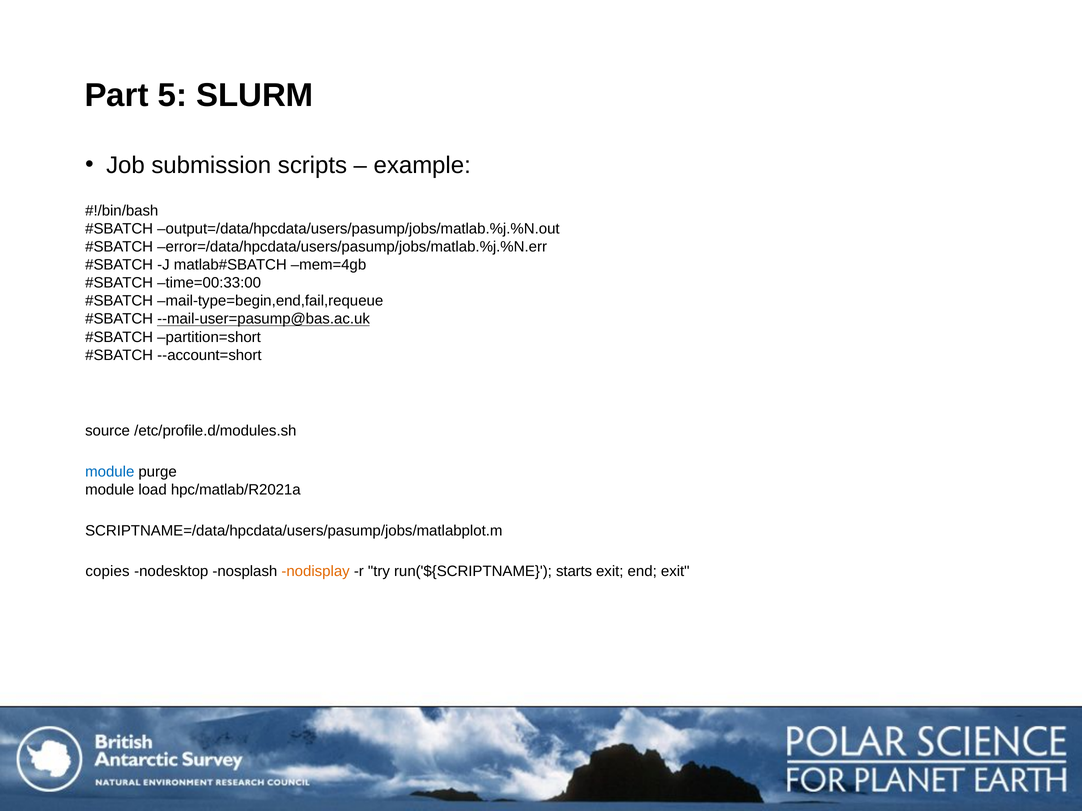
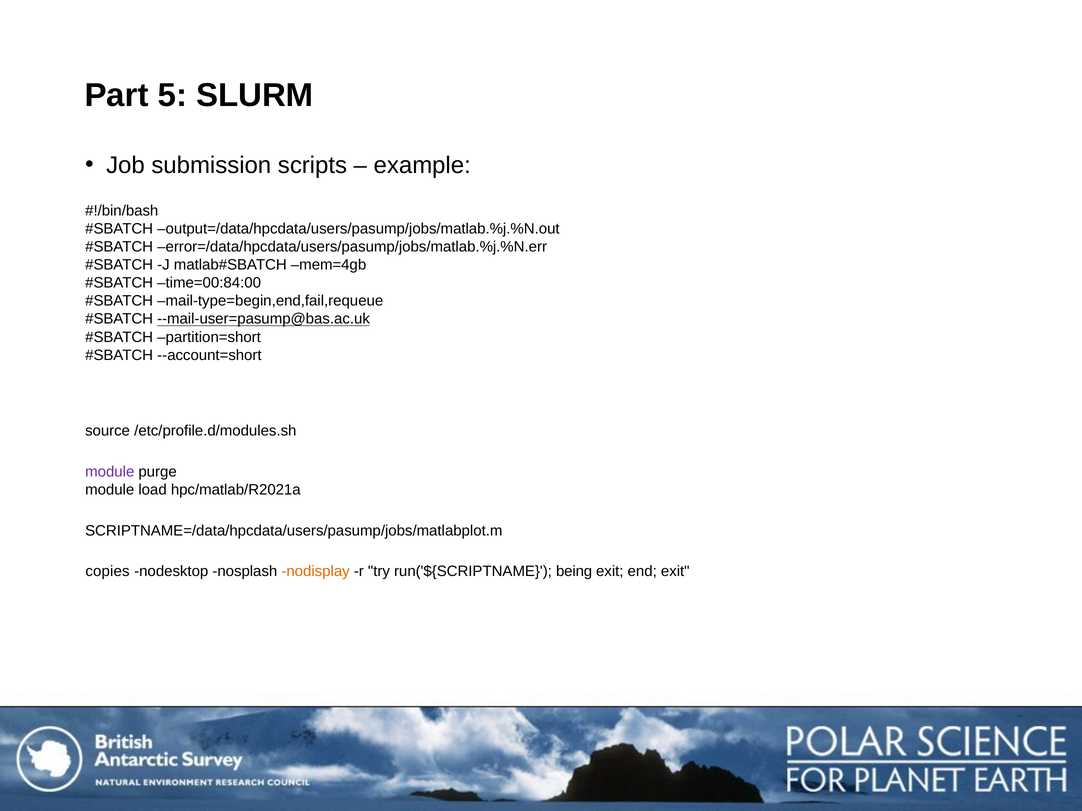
time=00:33:00: time=00:33:00 -> time=00:84:00
module at (110, 472) colour: blue -> purple
starts: starts -> being
